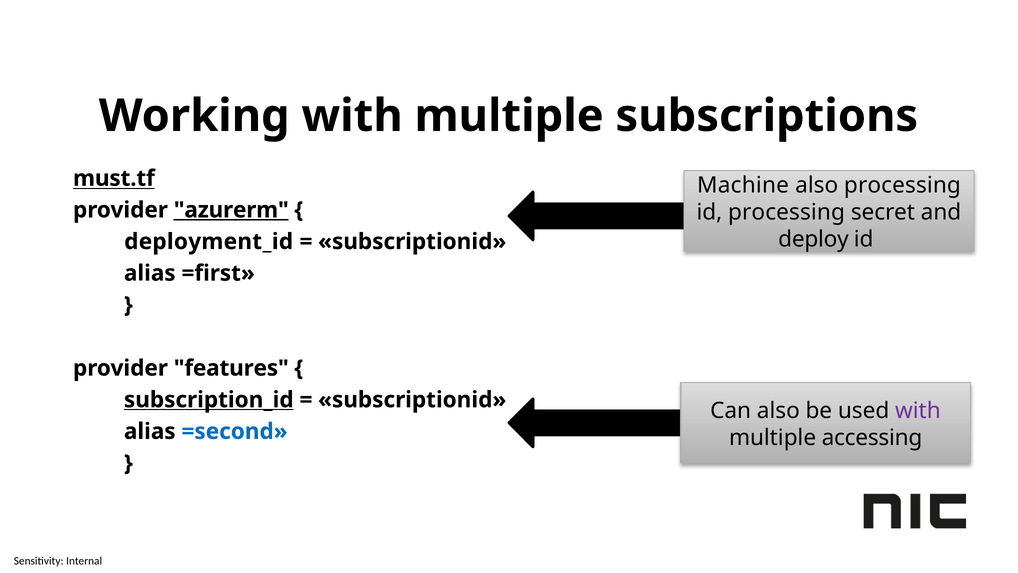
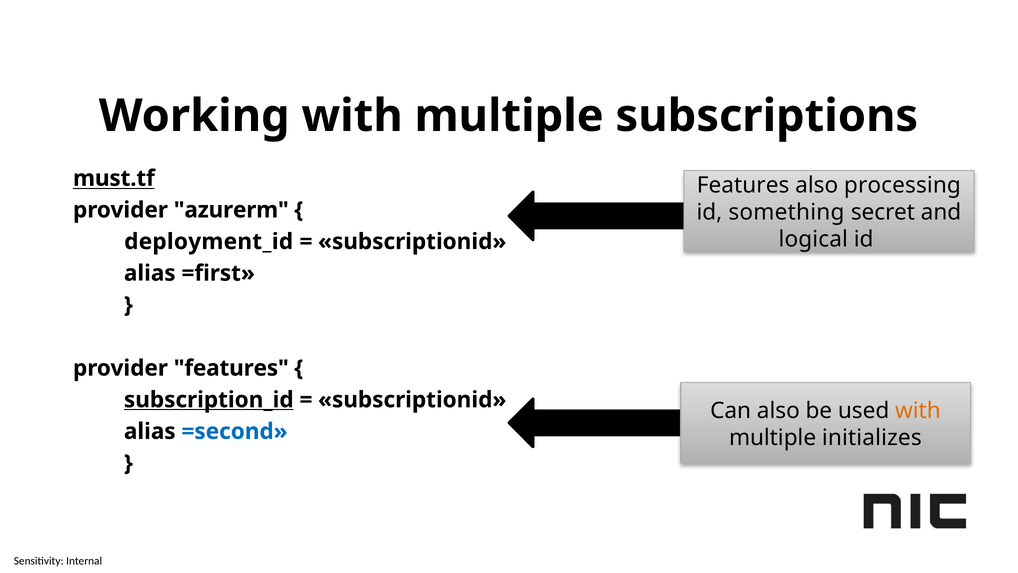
Machine at (743, 185): Machine -> Features
id processing: processing -> something
azurerm underline: present -> none
deploy: deploy -> logical
with at (918, 411) colour: purple -> orange
accessing: accessing -> initializes
